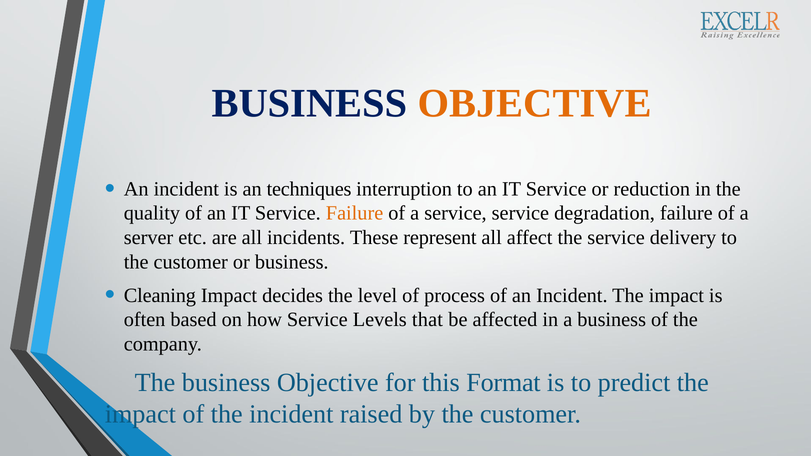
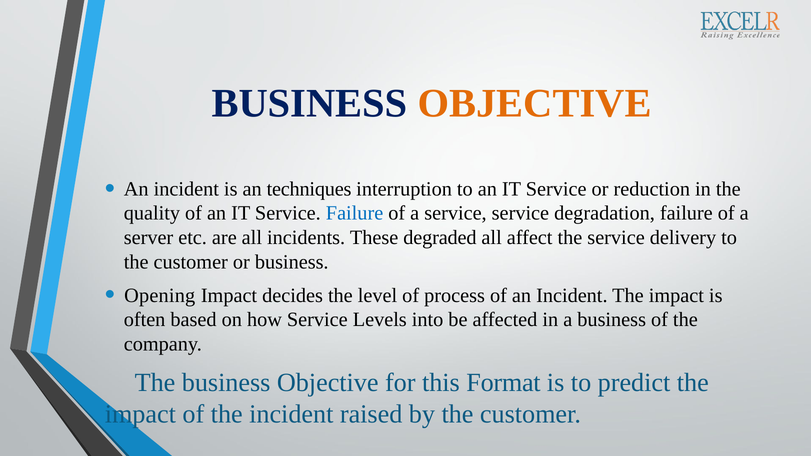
Failure at (355, 213) colour: orange -> blue
represent: represent -> degraded
Cleaning: Cleaning -> Opening
that: that -> into
